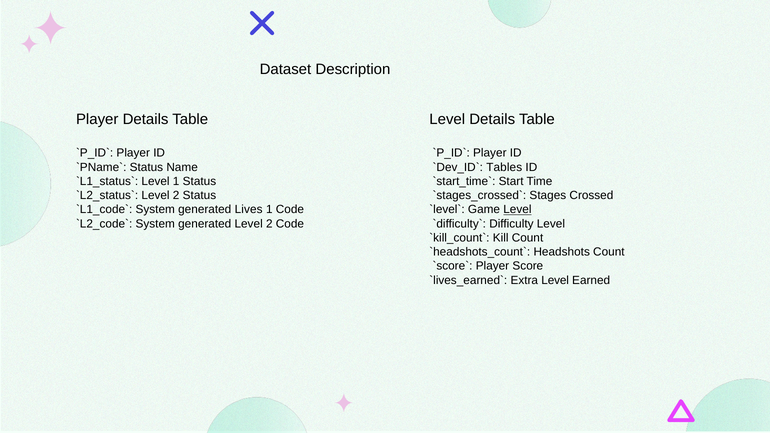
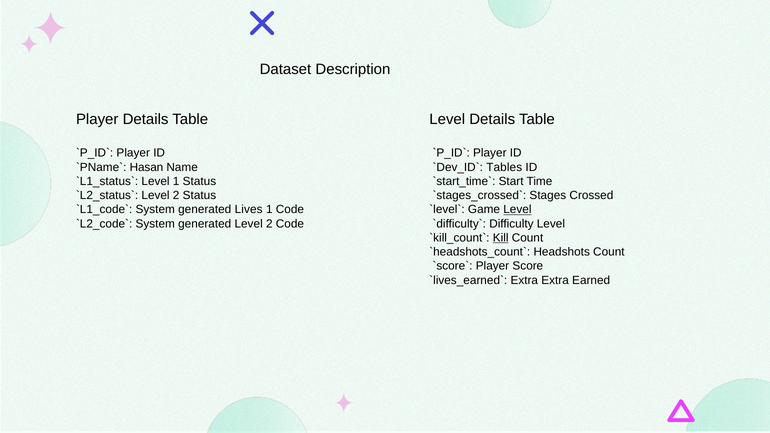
Status at (146, 167): Status -> Hasan
Kill underline: none -> present
Extra Level: Level -> Extra
